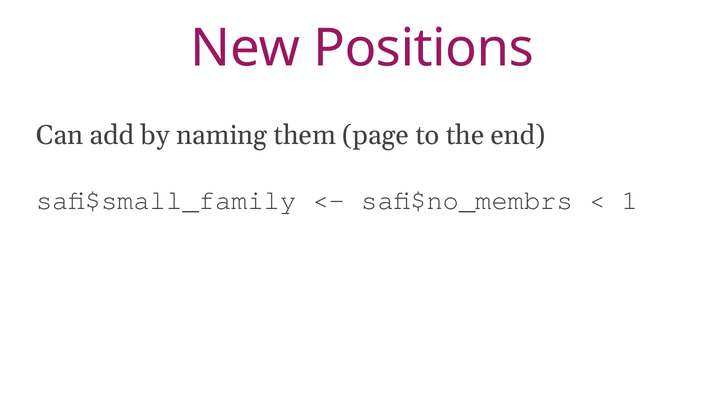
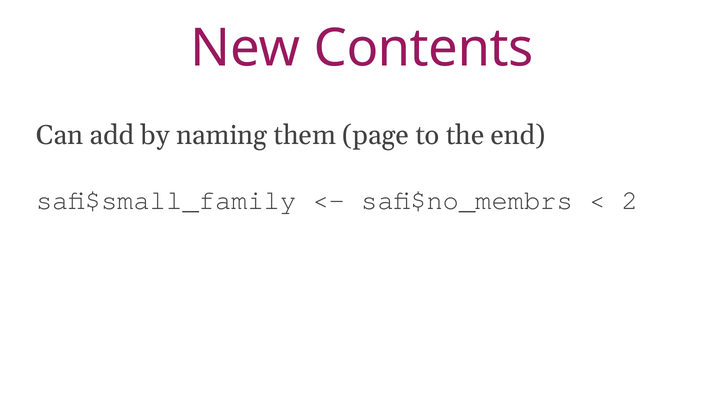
Positions: Positions -> Contents
1: 1 -> 2
